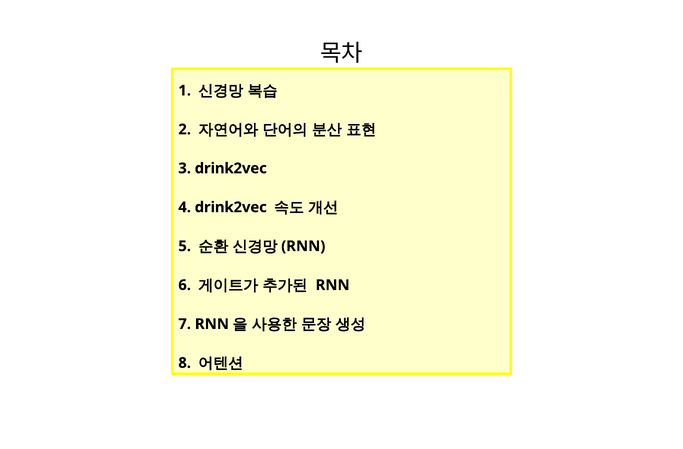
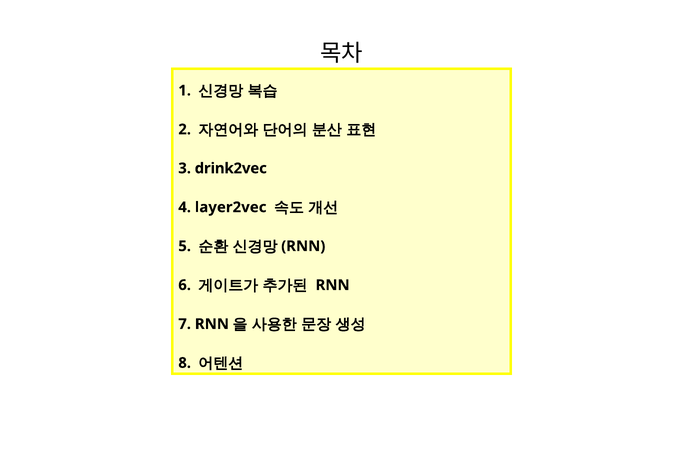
4 drink2vec: drink2vec -> layer2vec
